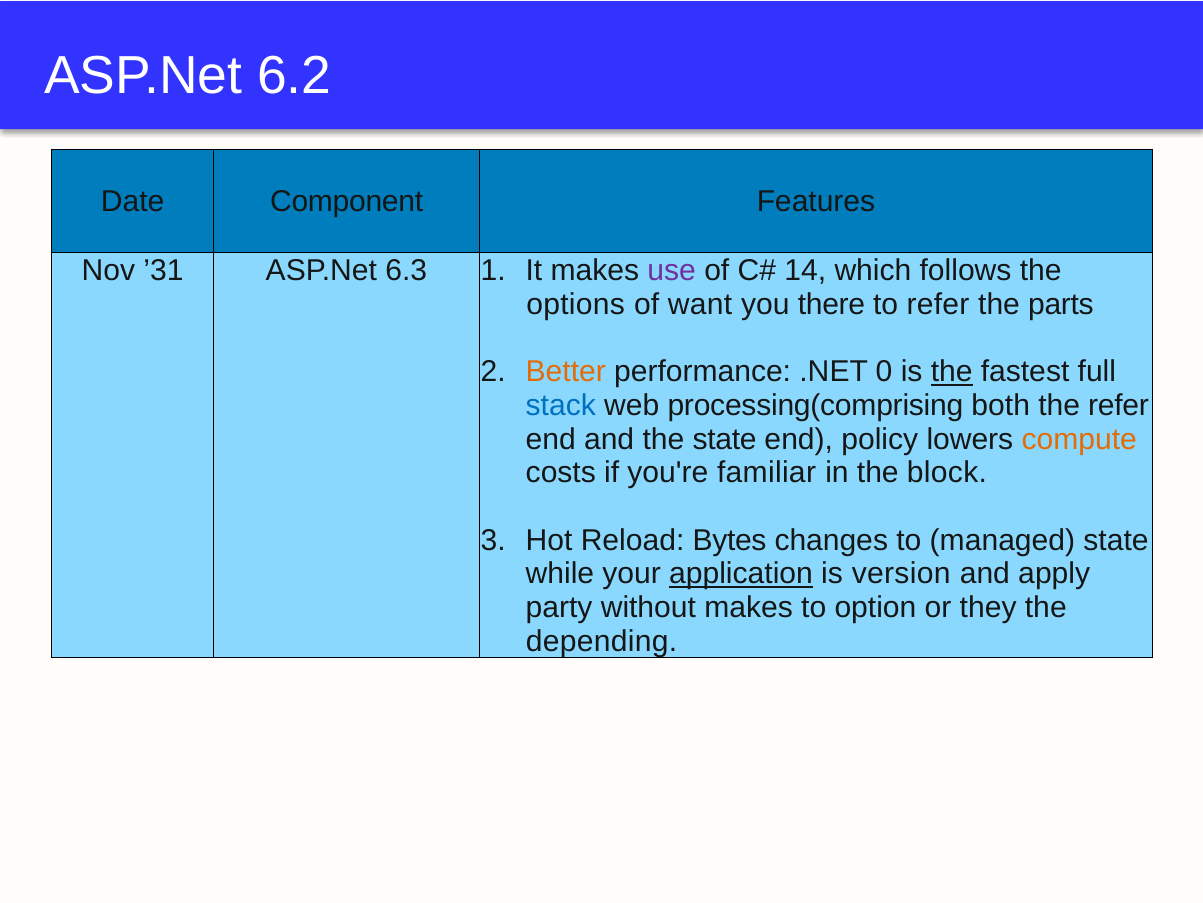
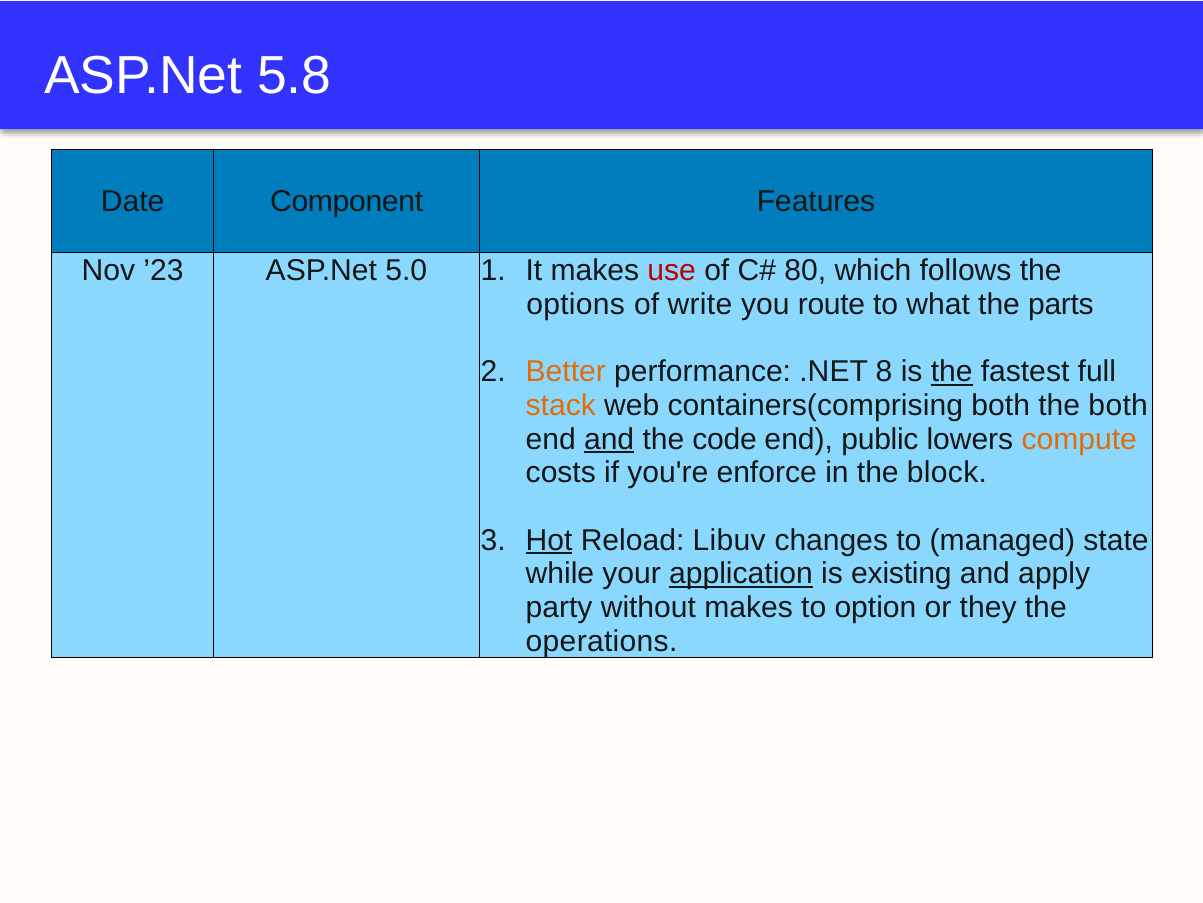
6.2: 6.2 -> 5.8
’31: ’31 -> ’23
6.3: 6.3 -> 5.0
use colour: purple -> red
14: 14 -> 80
want: want -> write
there: there -> route
to refer: refer -> what
0: 0 -> 8
stack colour: blue -> orange
processing(comprising: processing(comprising -> containers(comprising
the refer: refer -> both
and at (609, 439) underline: none -> present
the state: state -> code
policy: policy -> public
familiar: familiar -> enforce
Hot underline: none -> present
Bytes: Bytes -> Libuv
version: version -> existing
depending: depending -> operations
